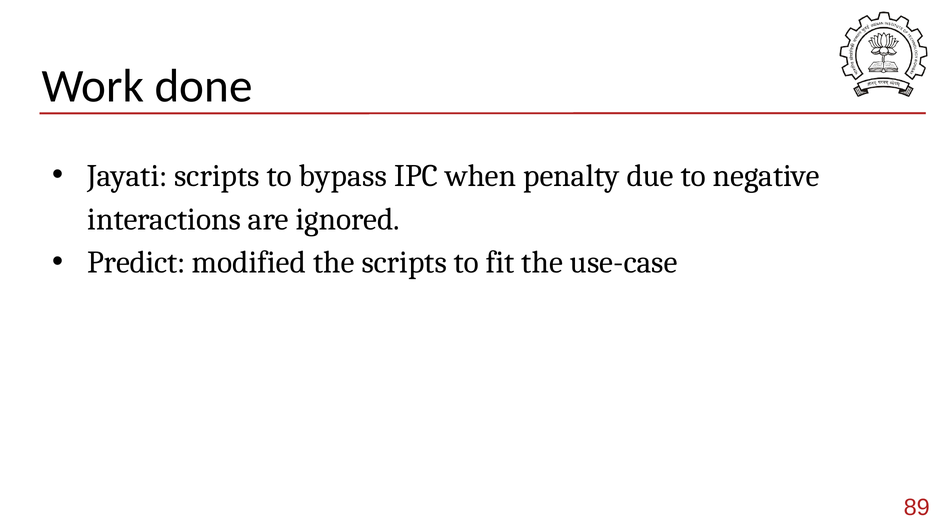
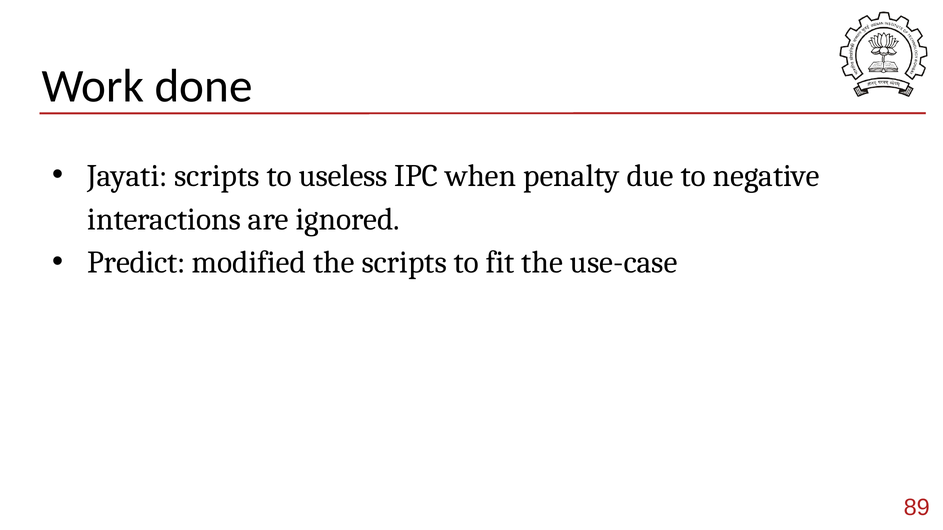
bypass: bypass -> useless
